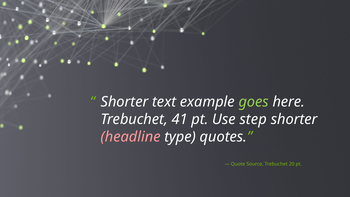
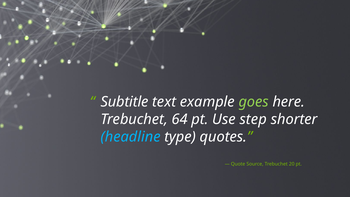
Shorter at (125, 102): Shorter -> Subtitle
41: 41 -> 64
headline colour: pink -> light blue
